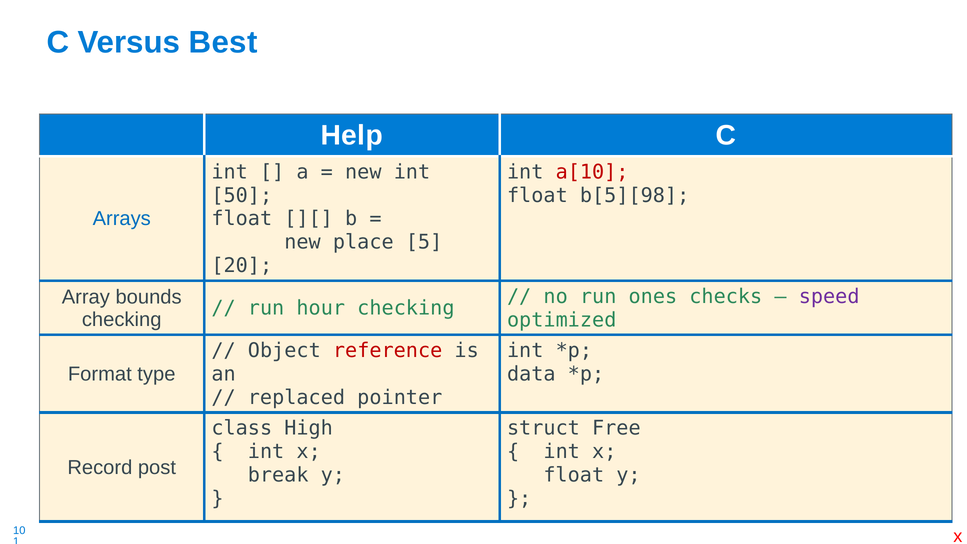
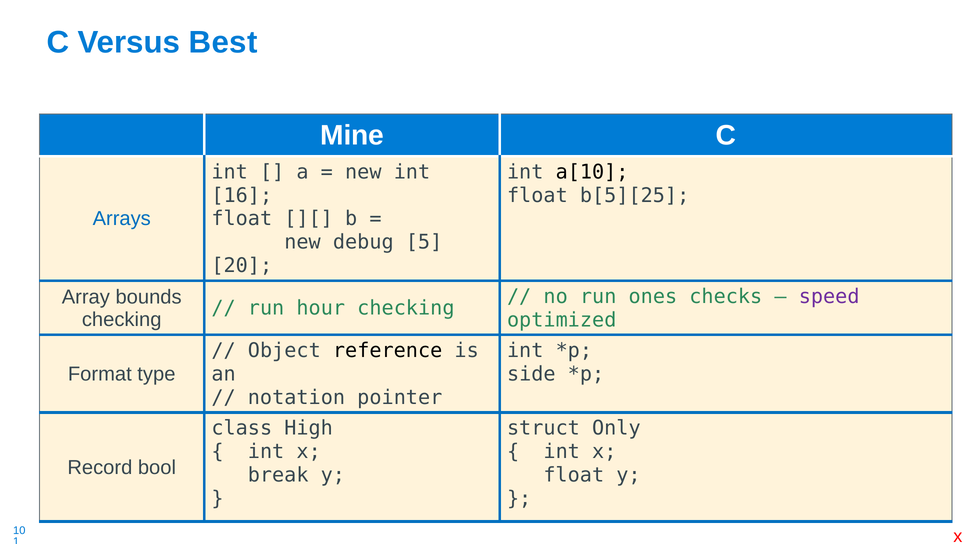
Help: Help -> Mine
a[10 colour: red -> black
50: 50 -> 16
b[5][98: b[5][98 -> b[5][25
place: place -> debug
reference colour: red -> black
data: data -> side
replaced: replaced -> notation
Free: Free -> Only
post: post -> bool
